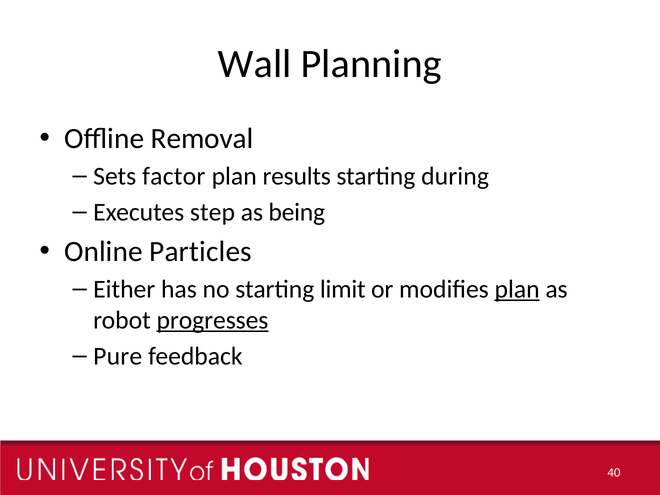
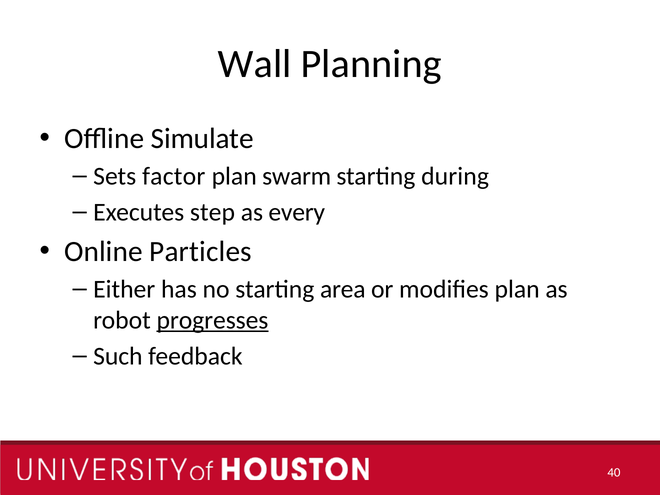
Removal: Removal -> Simulate
results: results -> swarm
being: being -> every
limit: limit -> area
plan at (517, 289) underline: present -> none
Pure: Pure -> Such
